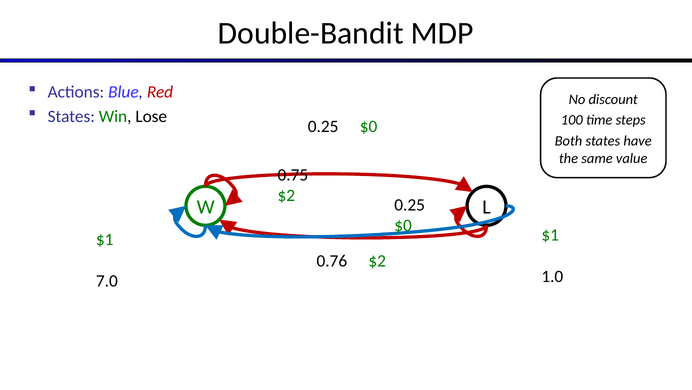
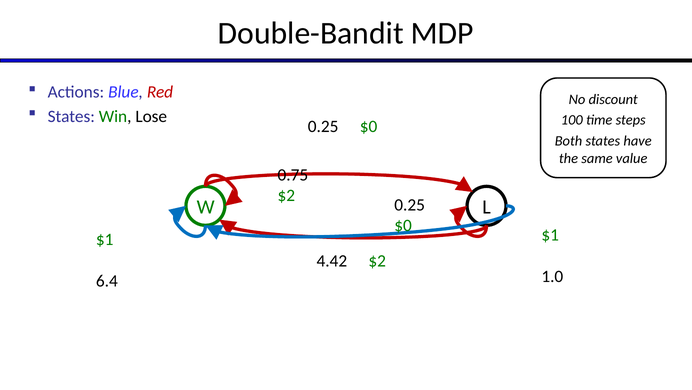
0.76: 0.76 -> 4.42
7.0: 7.0 -> 6.4
